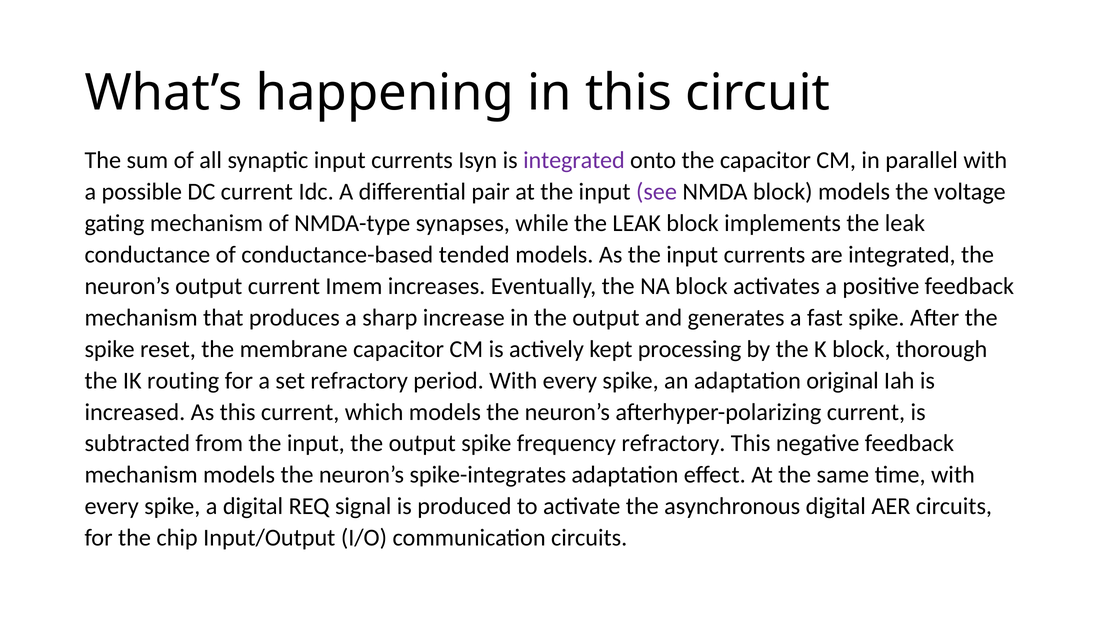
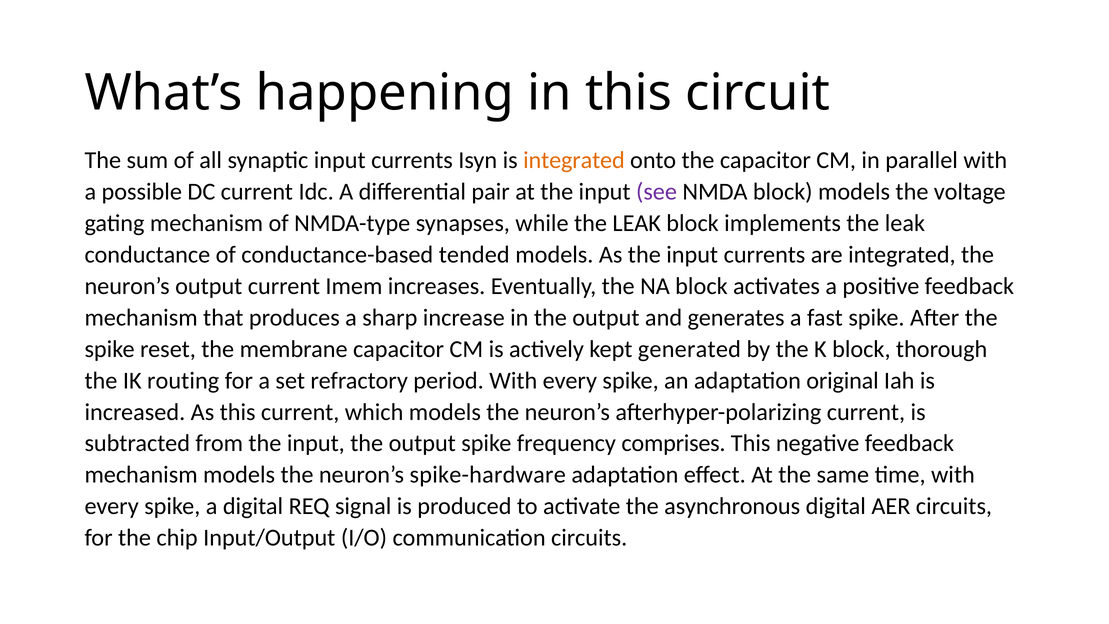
integrated at (574, 160) colour: purple -> orange
processing: processing -> generated
frequency refractory: refractory -> comprises
spike-integrates: spike-integrates -> spike-hardware
